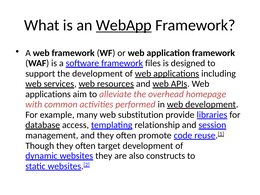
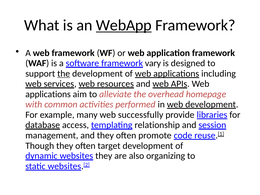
files: files -> vary
the at (64, 74) underline: none -> present
substitution: substitution -> successfully
constructs: constructs -> organizing
